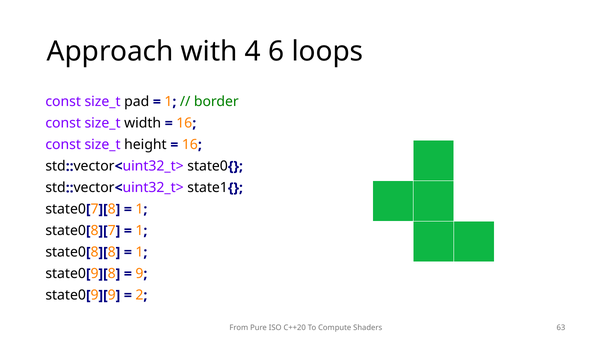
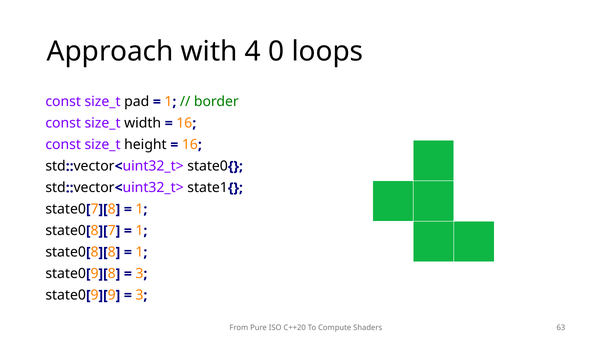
6: 6 -> 0
9 at (139, 274): 9 -> 3
2 at (139, 296): 2 -> 3
